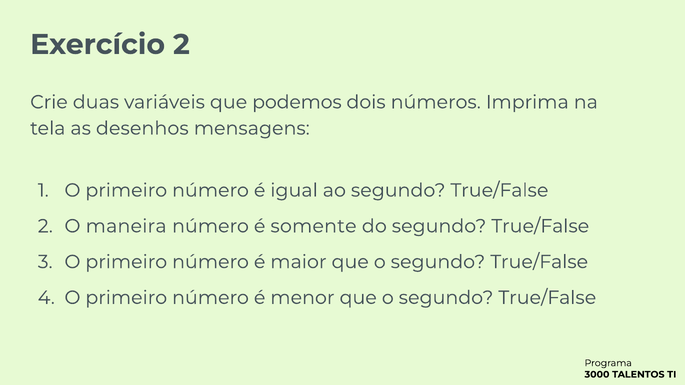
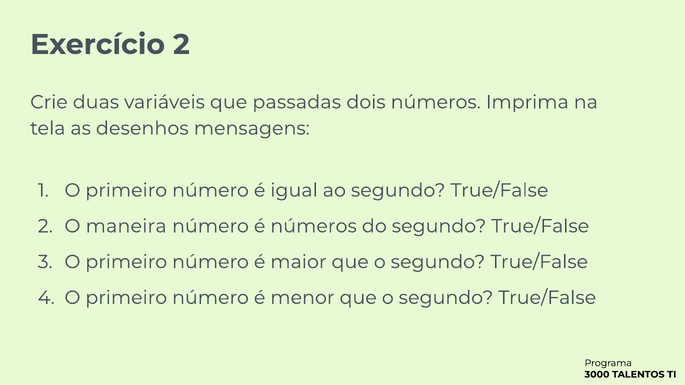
podemos: podemos -> passadas
é somente: somente -> números
